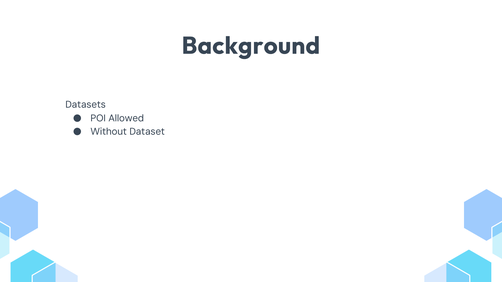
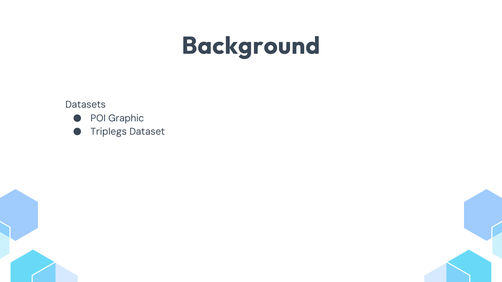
Allowed: Allowed -> Graphic
Without: Without -> Triplegs
